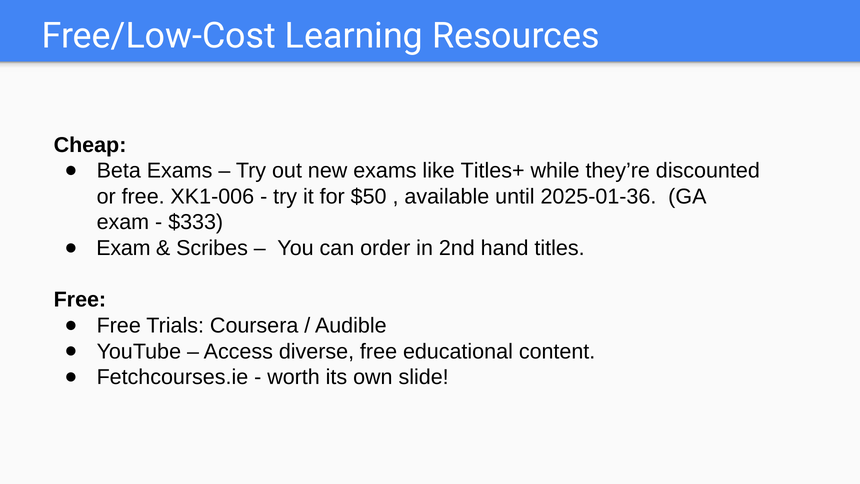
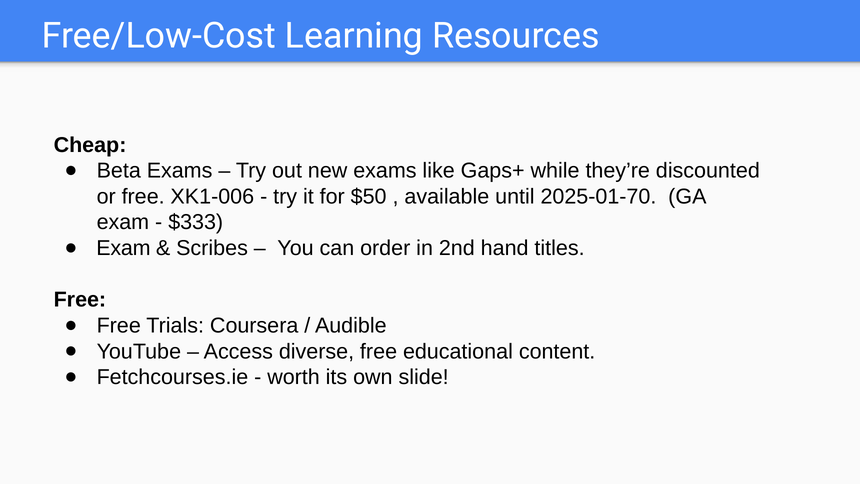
Titles+: Titles+ -> Gaps+
2025-01-36: 2025-01-36 -> 2025-01-70
